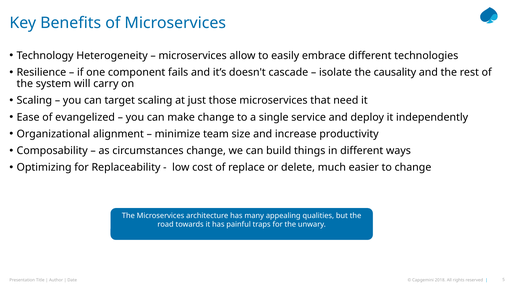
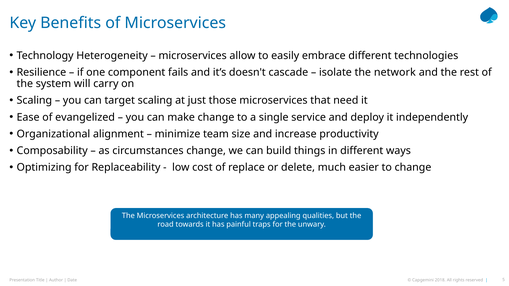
causality: causality -> network
